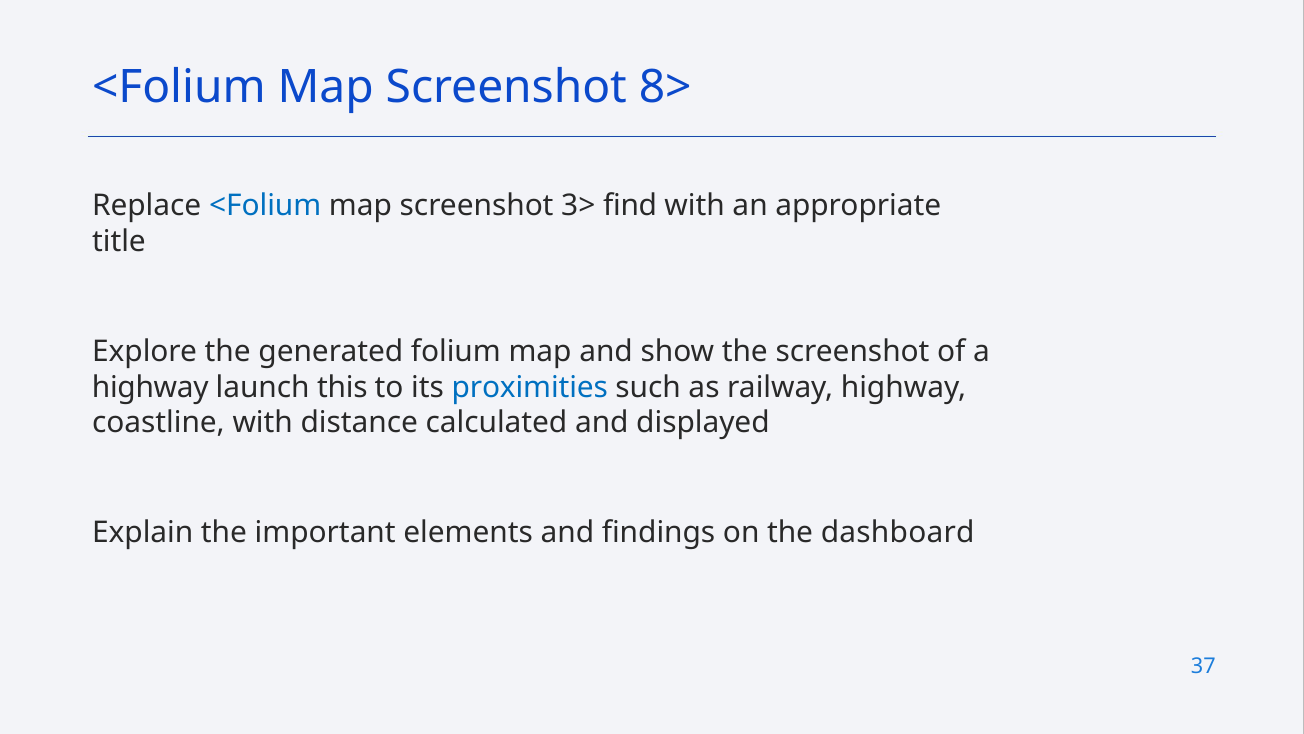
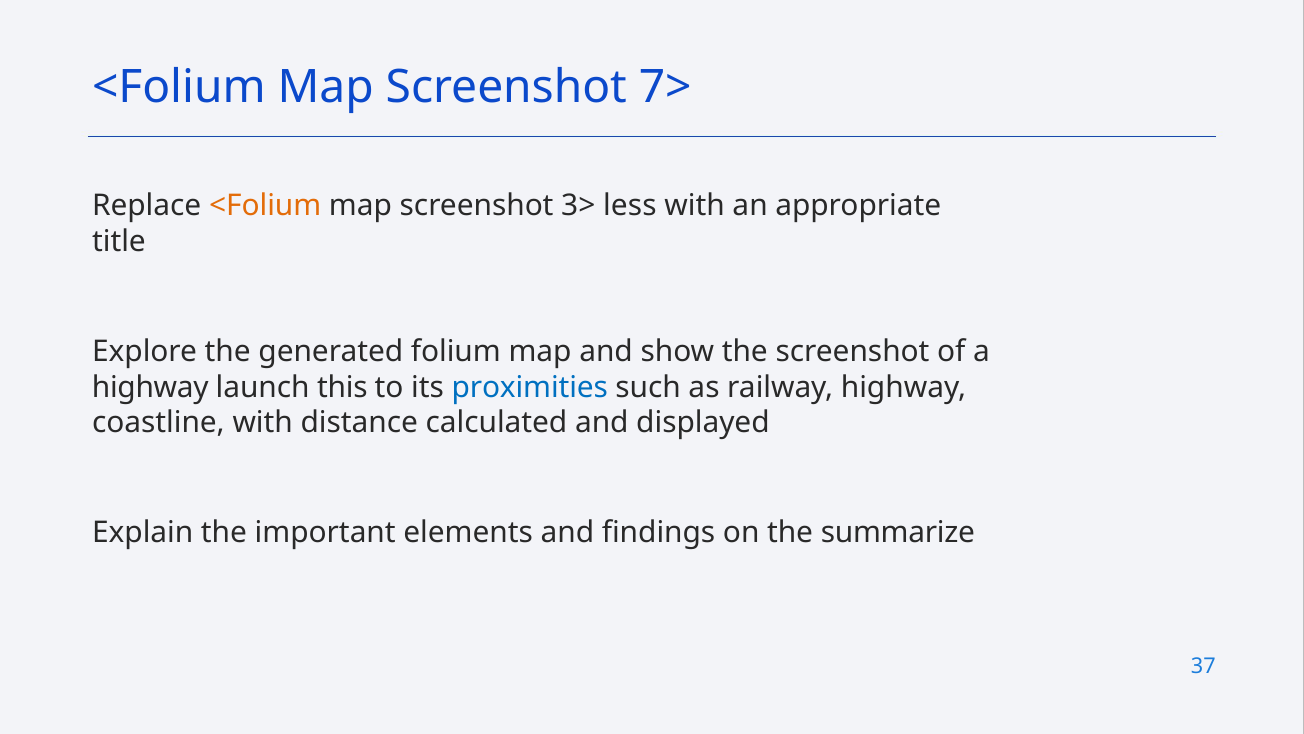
8>: 8> -> 7>
<Folium at (265, 206) colour: blue -> orange
find: find -> less
dashboard: dashboard -> summarize
